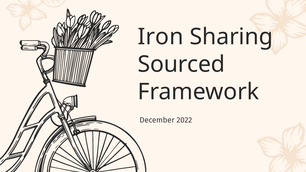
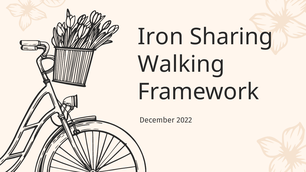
Sourced: Sourced -> Walking
